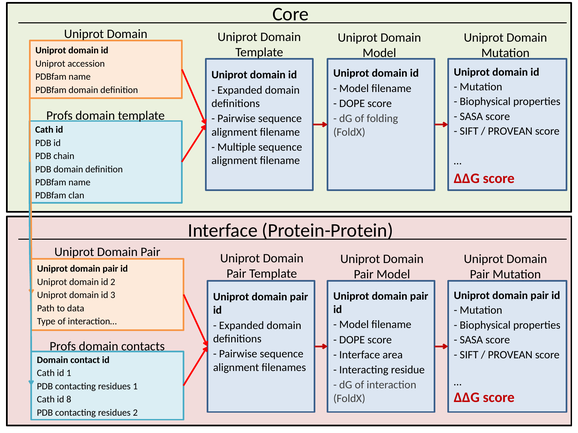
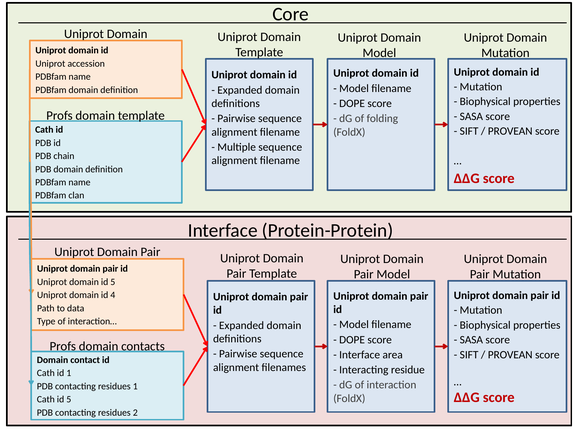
domain id 2: 2 -> 5
3: 3 -> 4
Cath id 8: 8 -> 5
